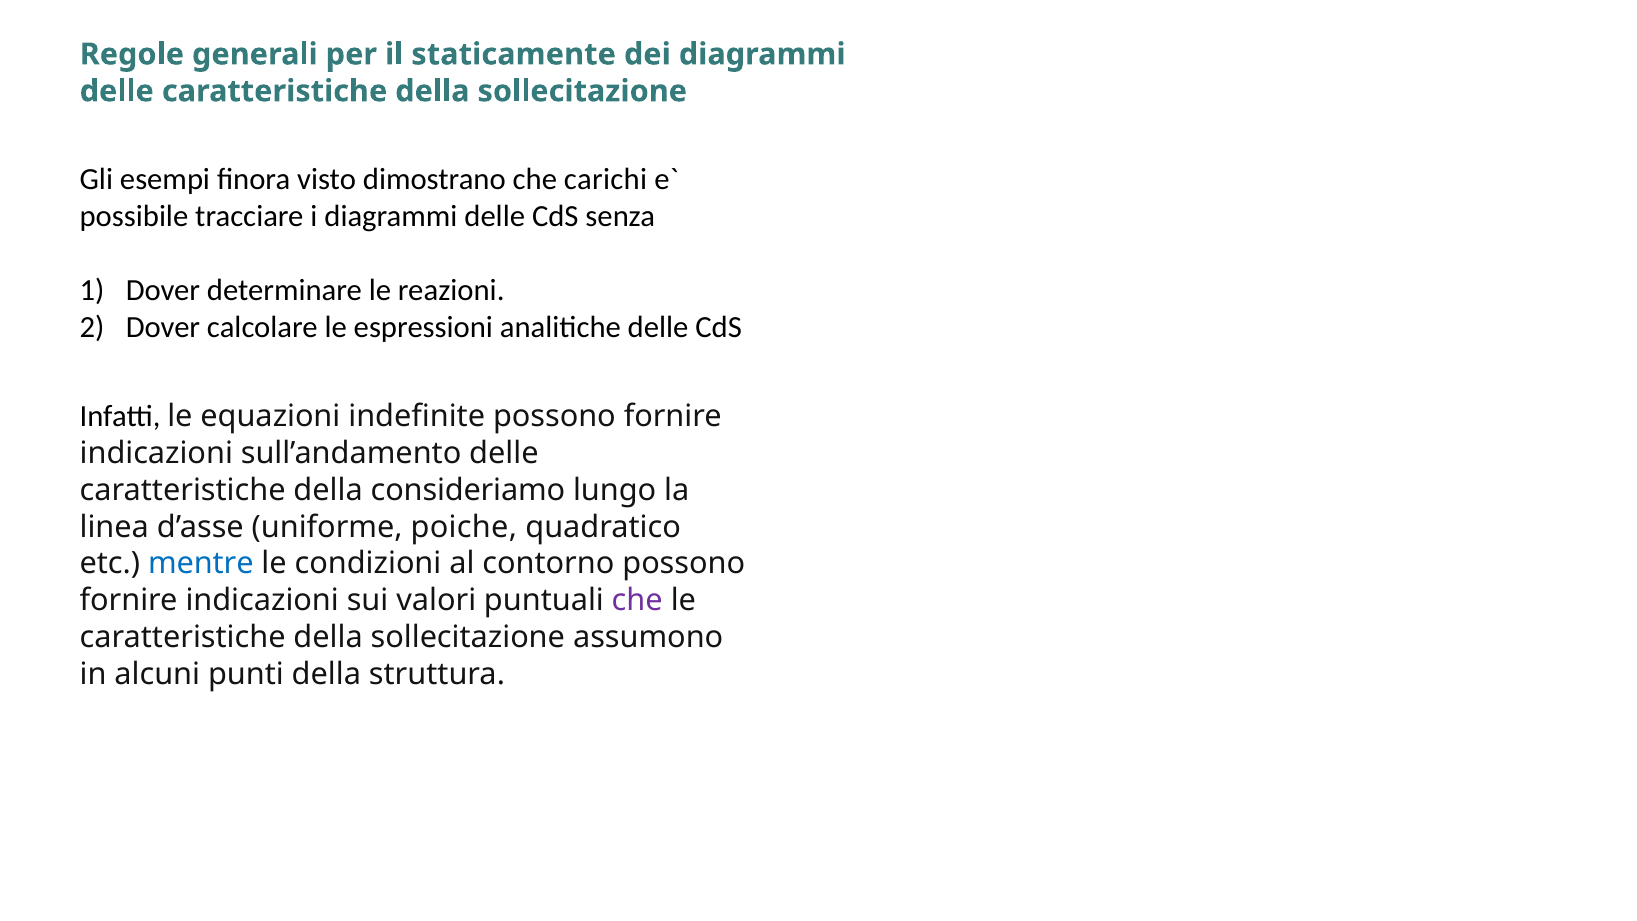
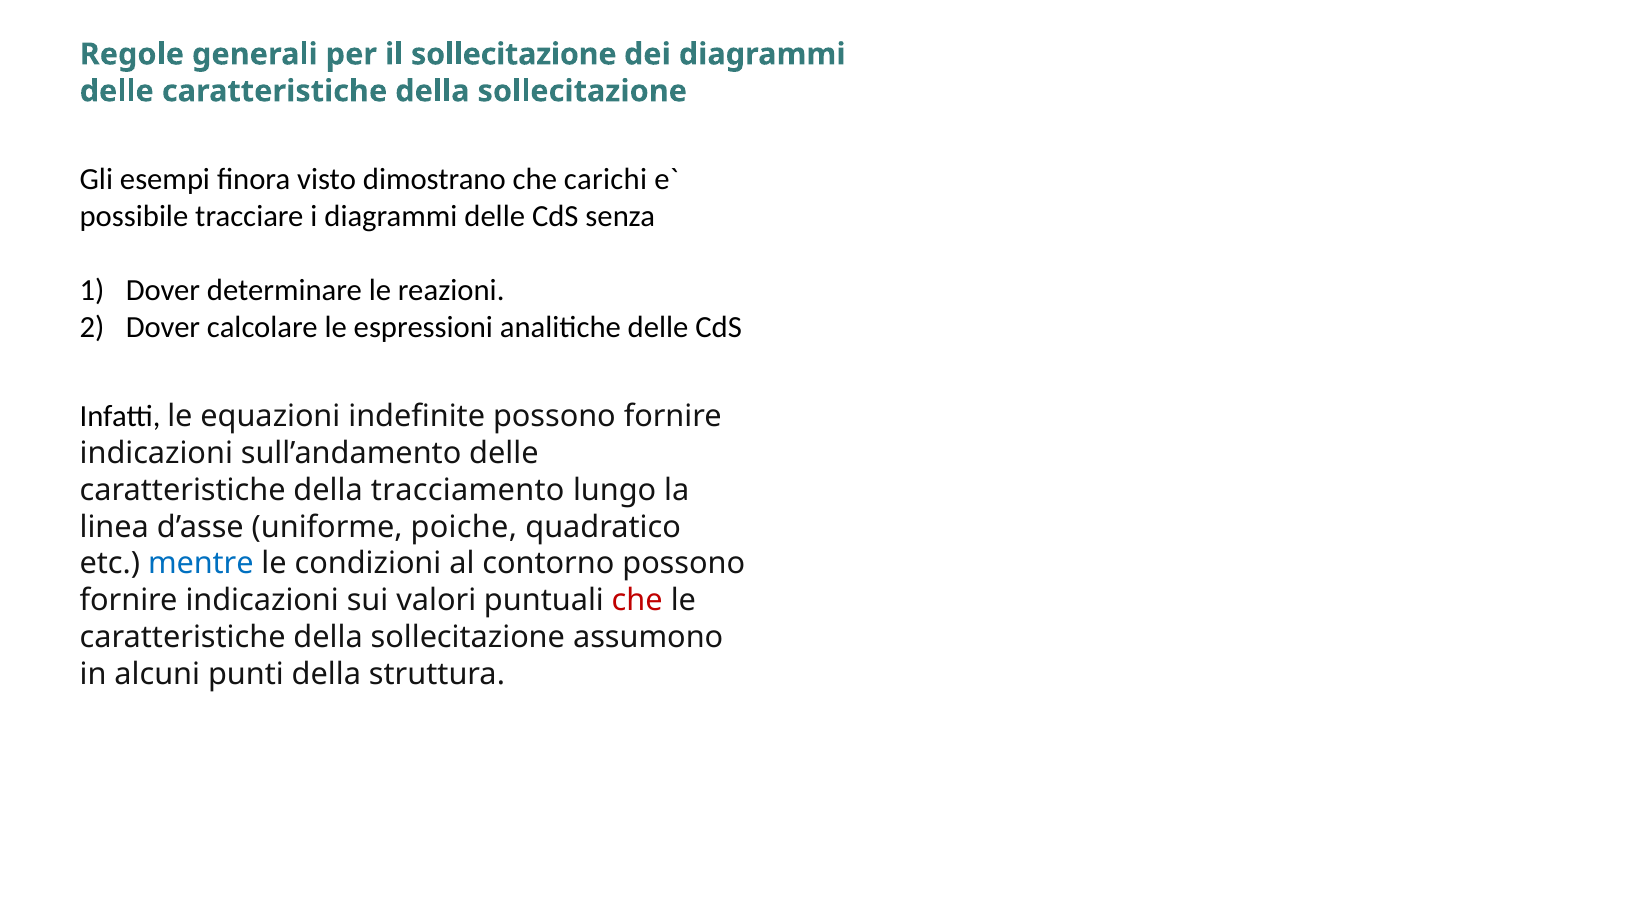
il staticamente: staticamente -> sollecitazione
consideriamo: consideriamo -> tracciamento
che at (637, 601) colour: purple -> red
